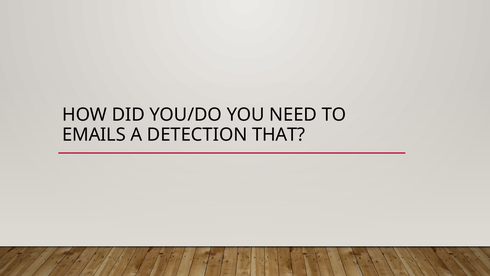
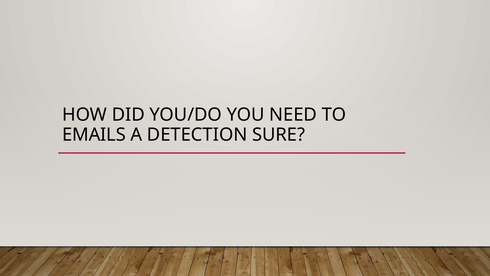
THAT: THAT -> SURE
